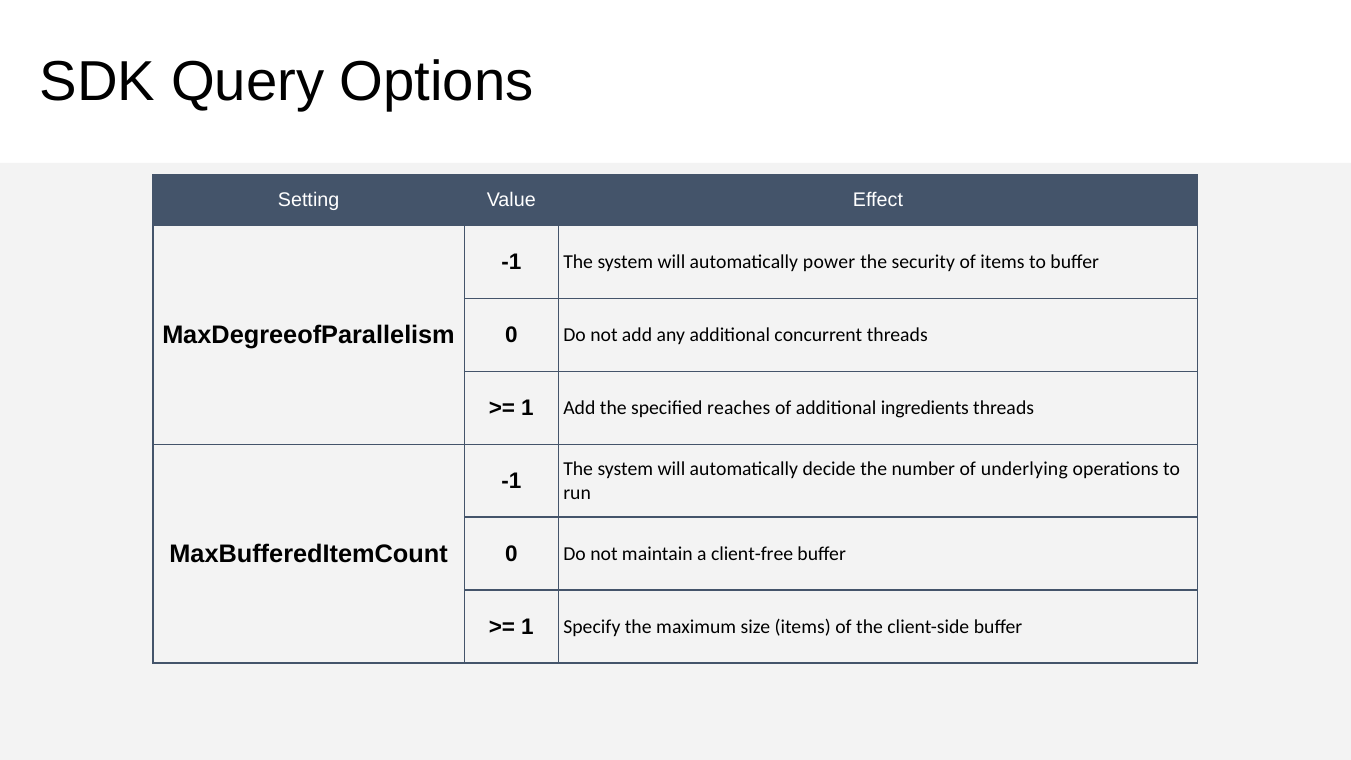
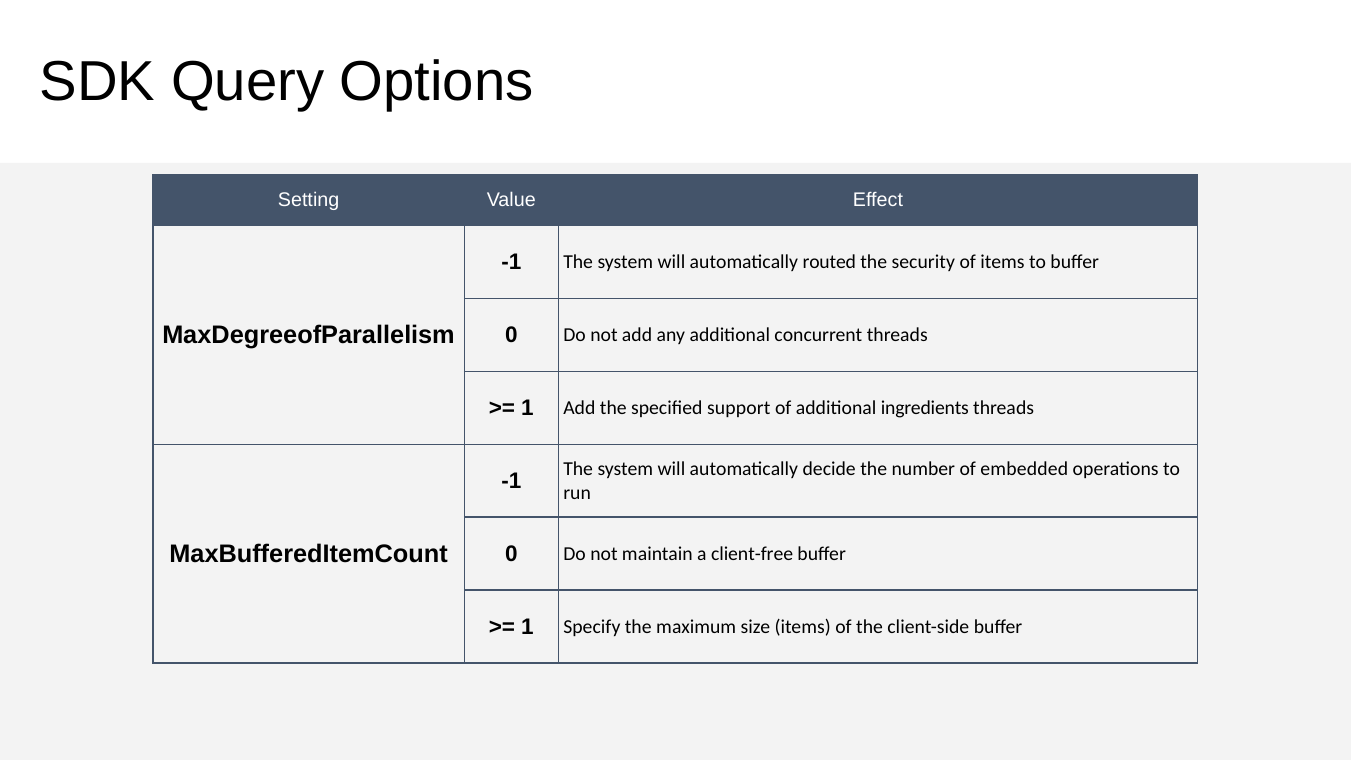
power: power -> routed
reaches: reaches -> support
underlying: underlying -> embedded
